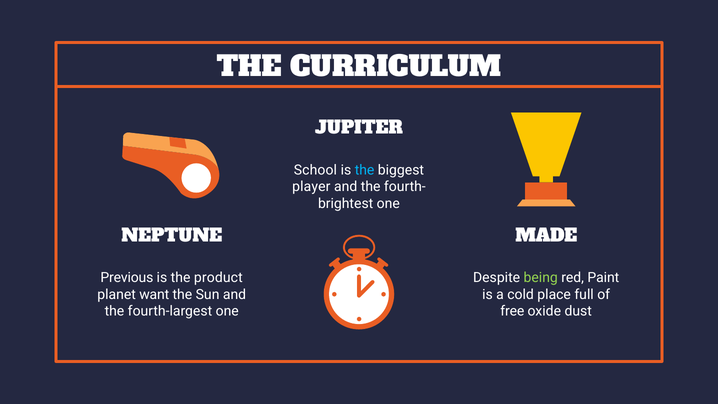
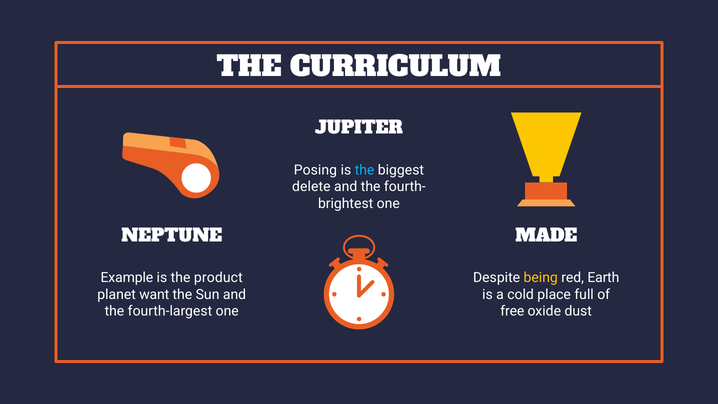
School: School -> Posing
player: player -> delete
Previous: Previous -> Example
being colour: light green -> yellow
Paint: Paint -> Earth
